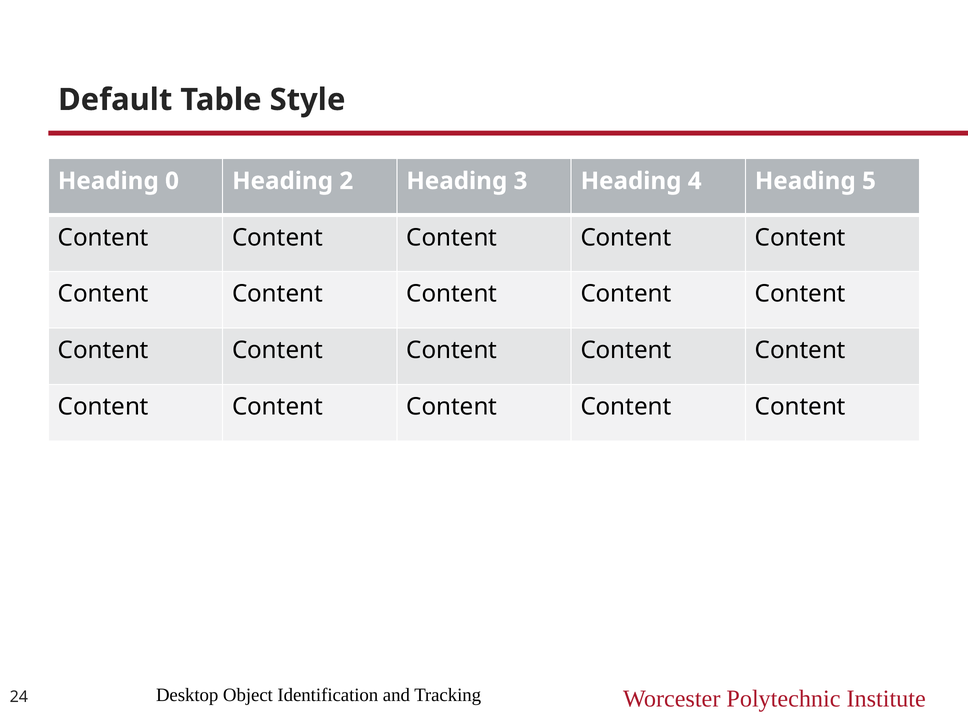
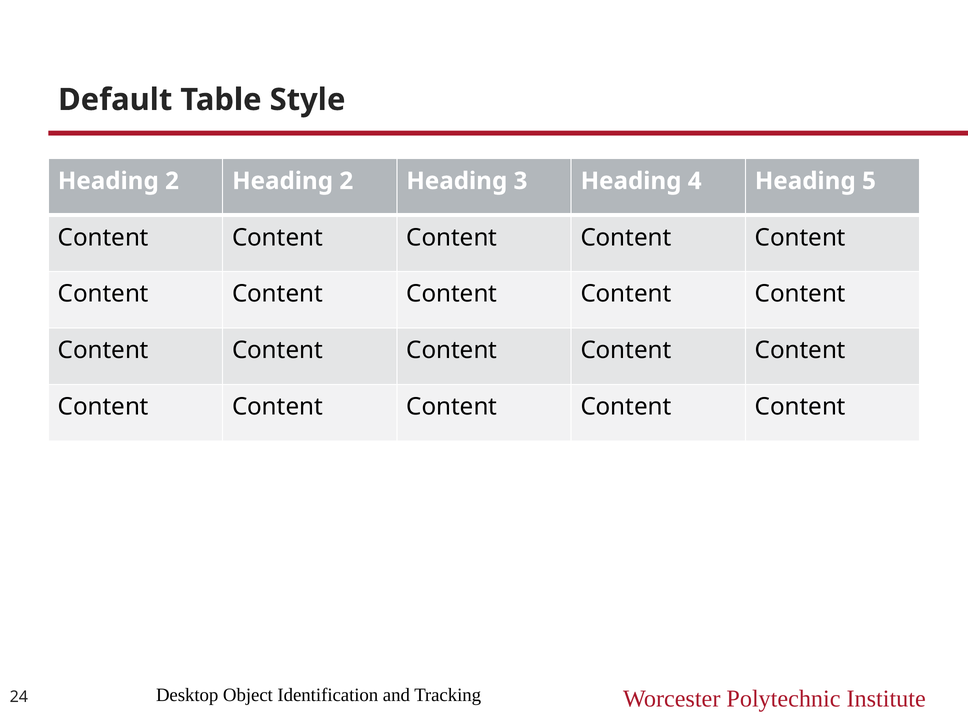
0 at (172, 181): 0 -> 2
